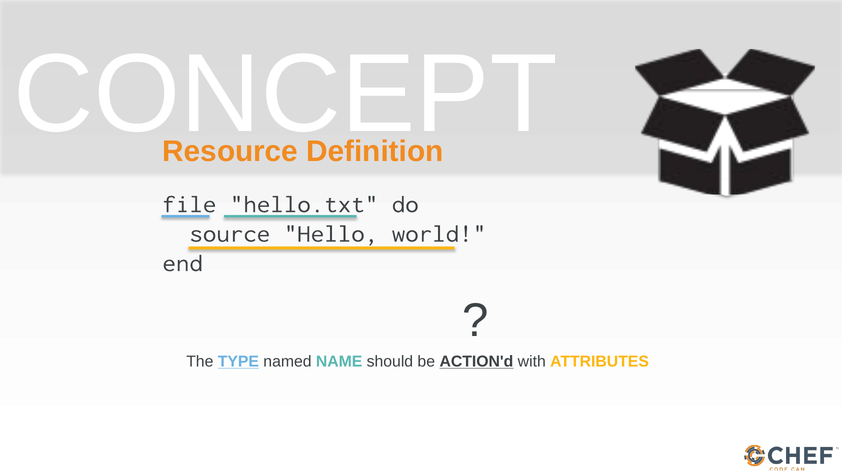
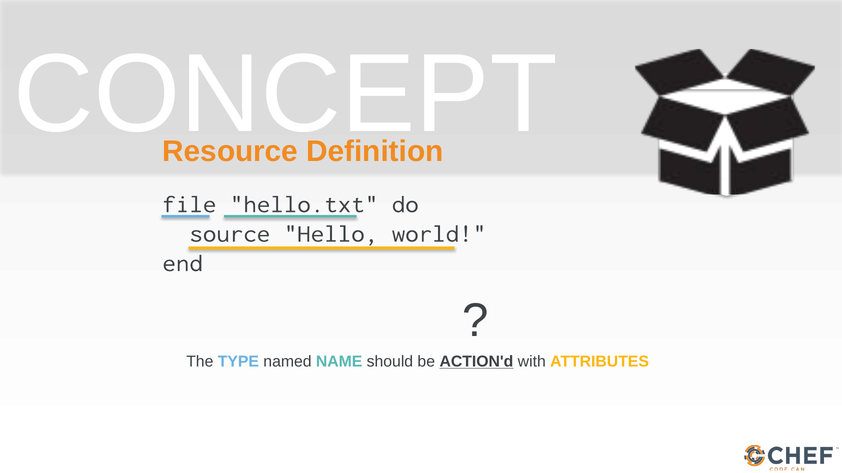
TYPE underline: present -> none
